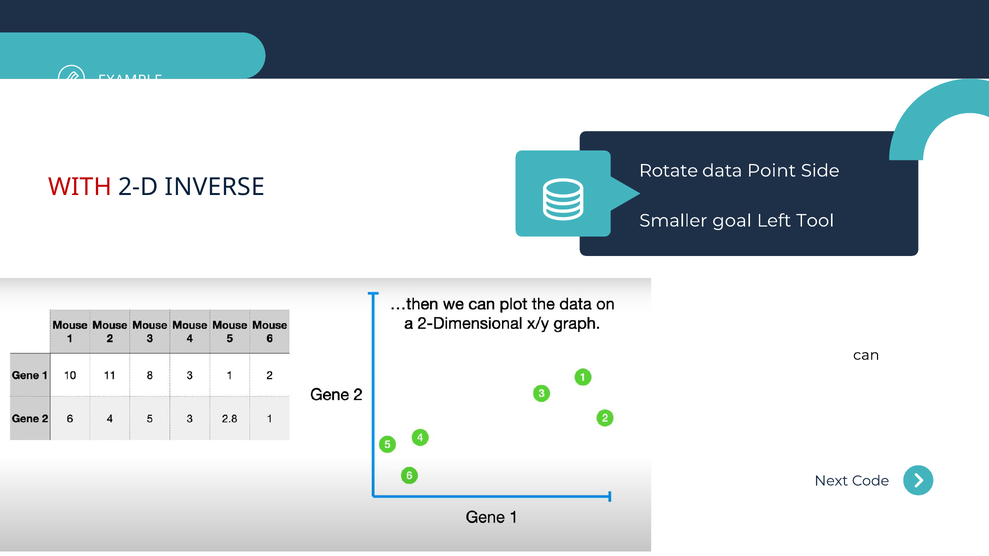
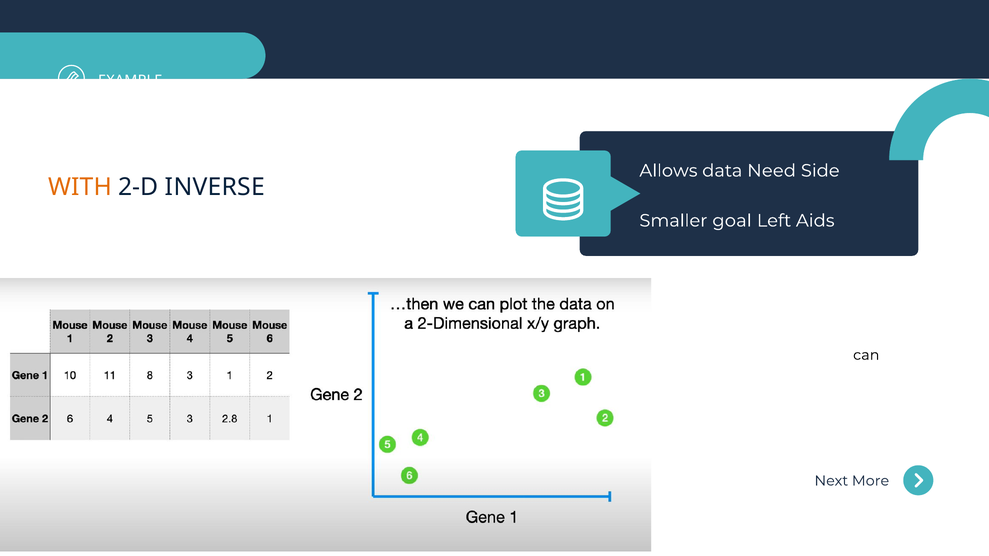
Rotate: Rotate -> Allows
Point: Point -> Need
WITH colour: red -> orange
Tool: Tool -> Aids
Next Code: Code -> More
